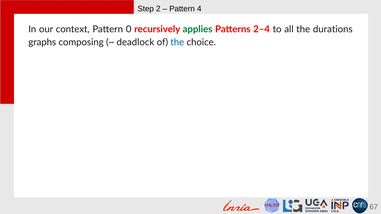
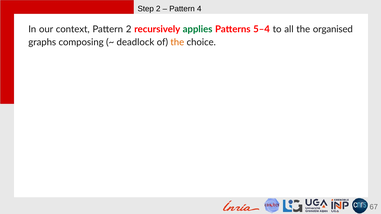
Pattern 0: 0 -> 2
2–4: 2–4 -> 5–4
durations: durations -> organised
the at (177, 42) colour: blue -> orange
